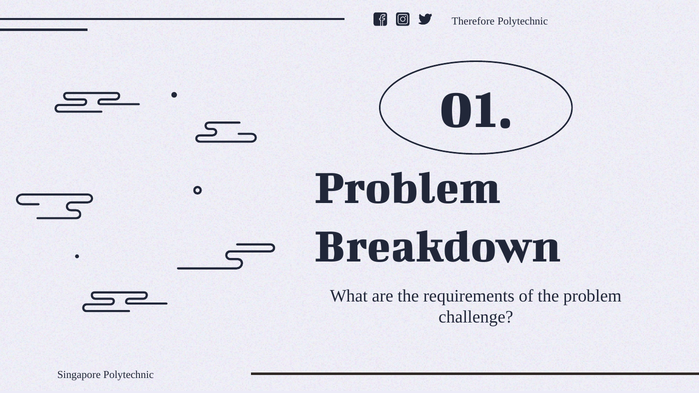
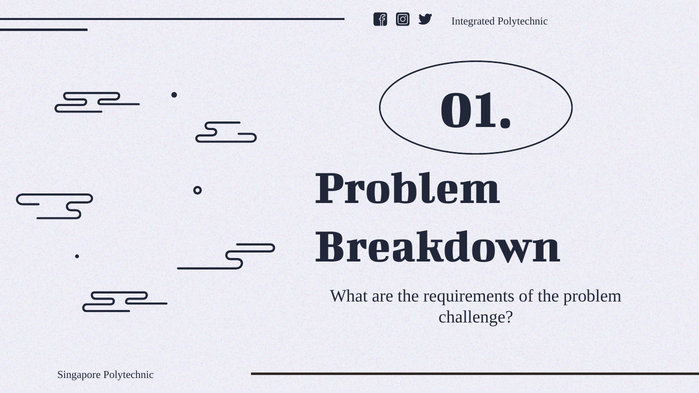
Therefore: Therefore -> Integrated
